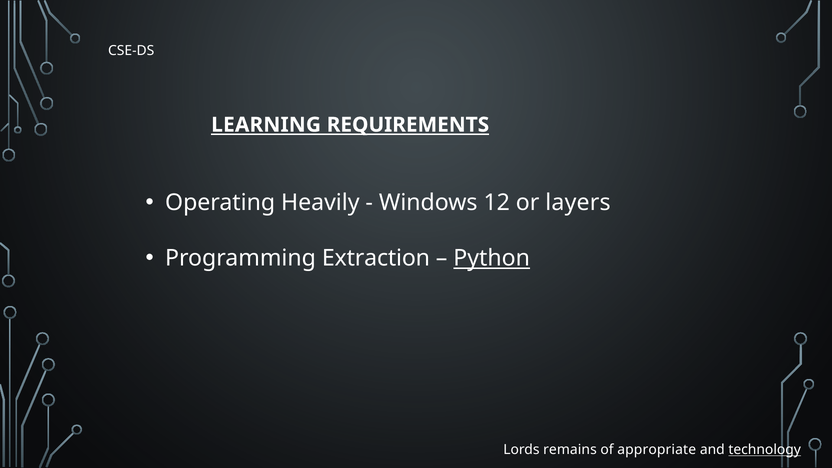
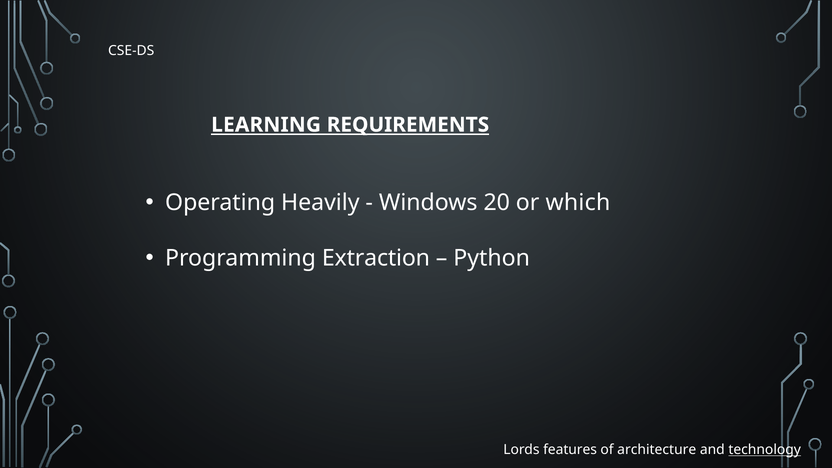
12: 12 -> 20
layers: layers -> which
Python underline: present -> none
remains: remains -> features
appropriate: appropriate -> architecture
